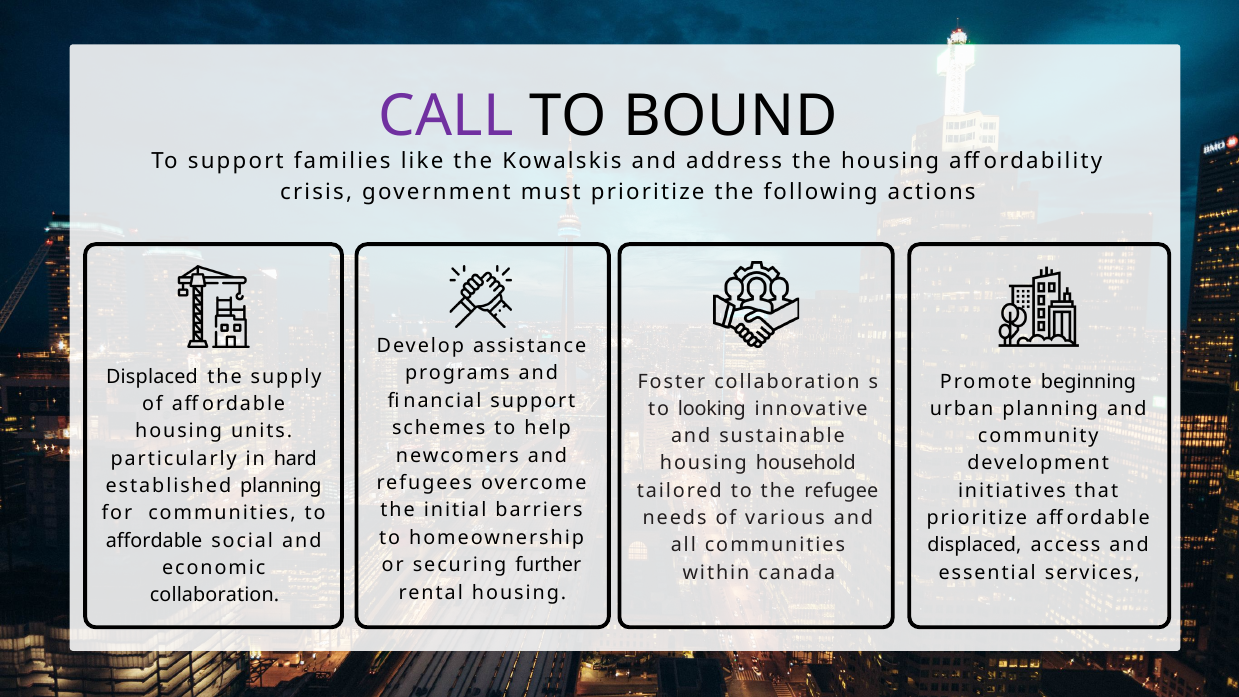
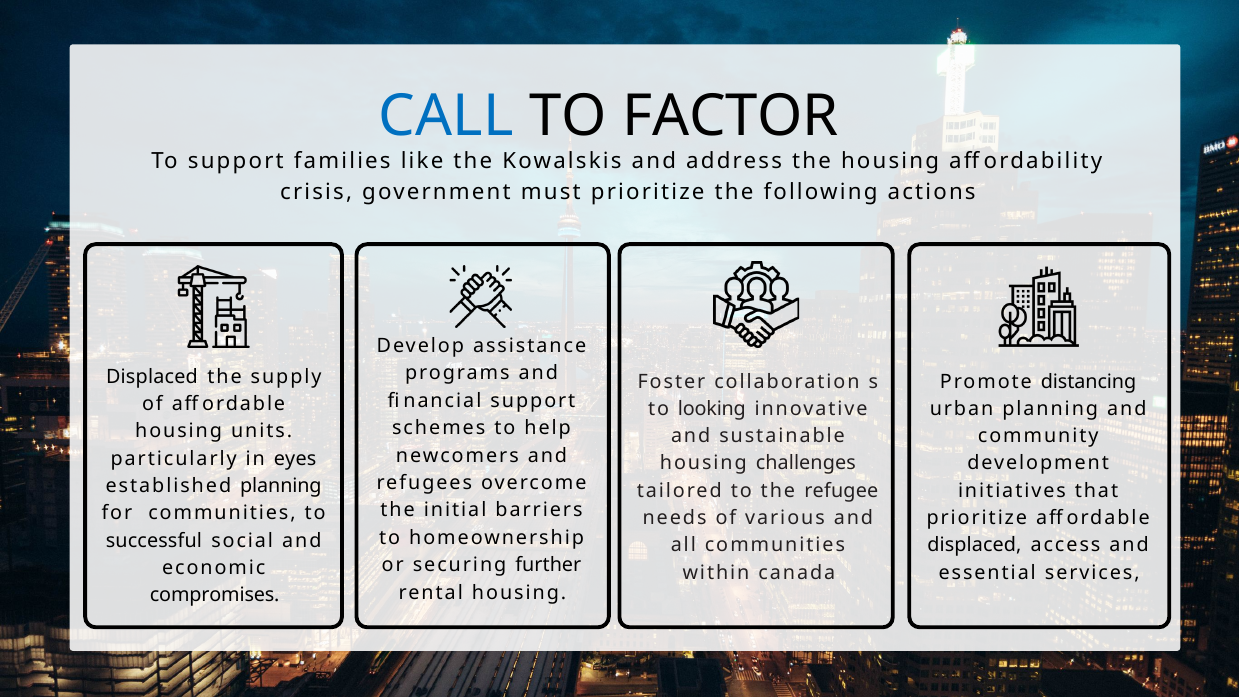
CALL colour: purple -> blue
BOUND: BOUND -> FACTOR
beginning: beginning -> distancing
hard: hard -> eyes
household: household -> challenges
affordable at (154, 540): affordable -> successful
collaboration at (215, 595): collaboration -> compromises
